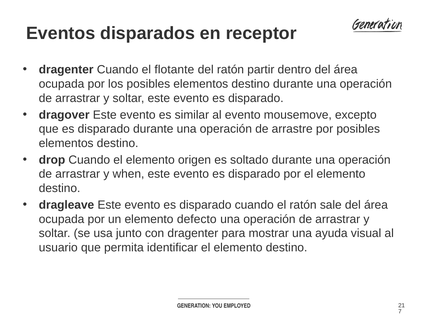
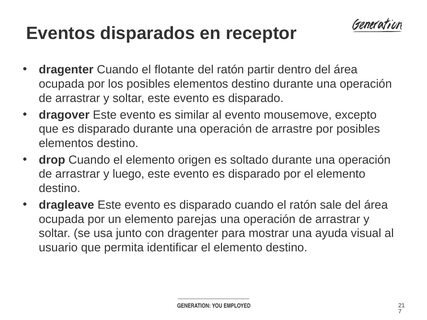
when: when -> luego
defecto: defecto -> parejas
